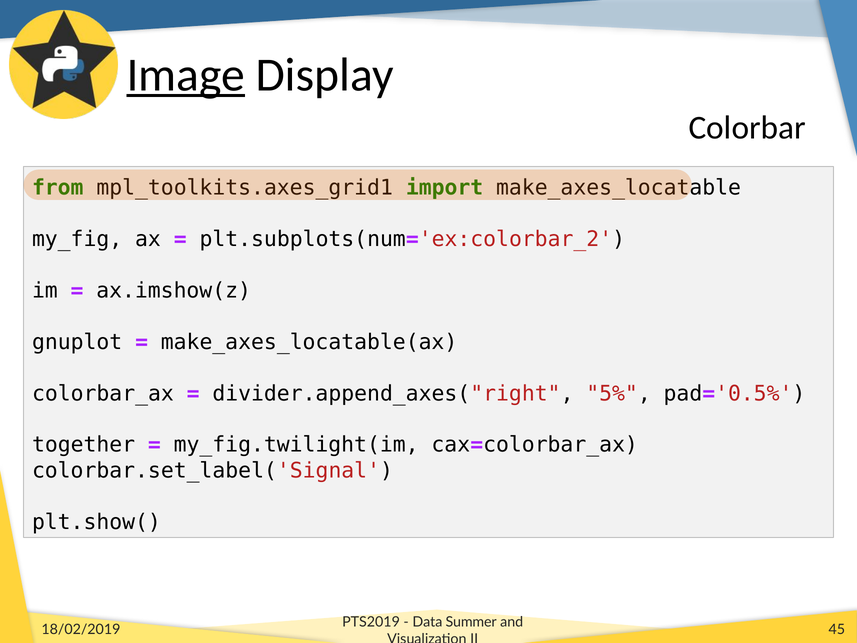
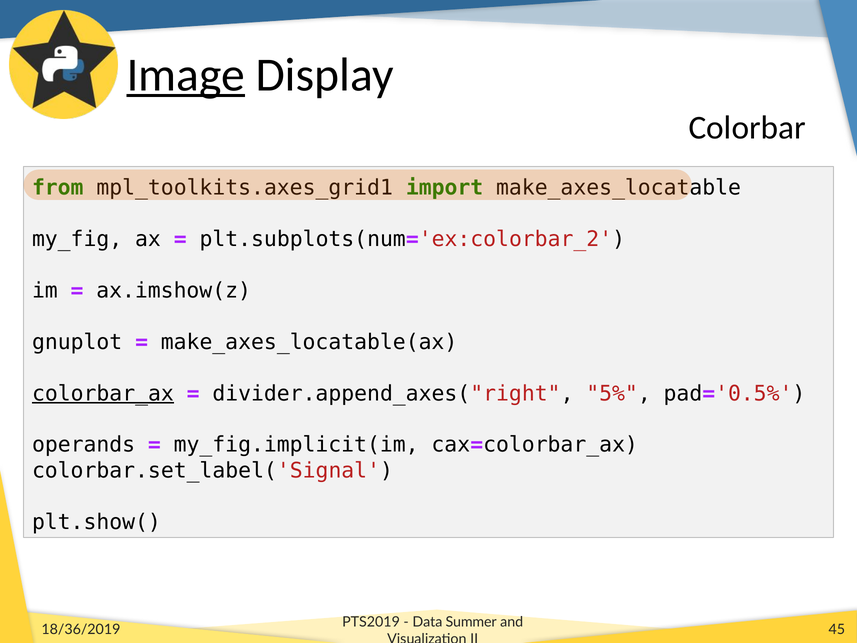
colorbar_ax underline: none -> present
together: together -> operands
my_fig.twilight(im: my_fig.twilight(im -> my_fig.implicit(im
18/02/2019: 18/02/2019 -> 18/36/2019
